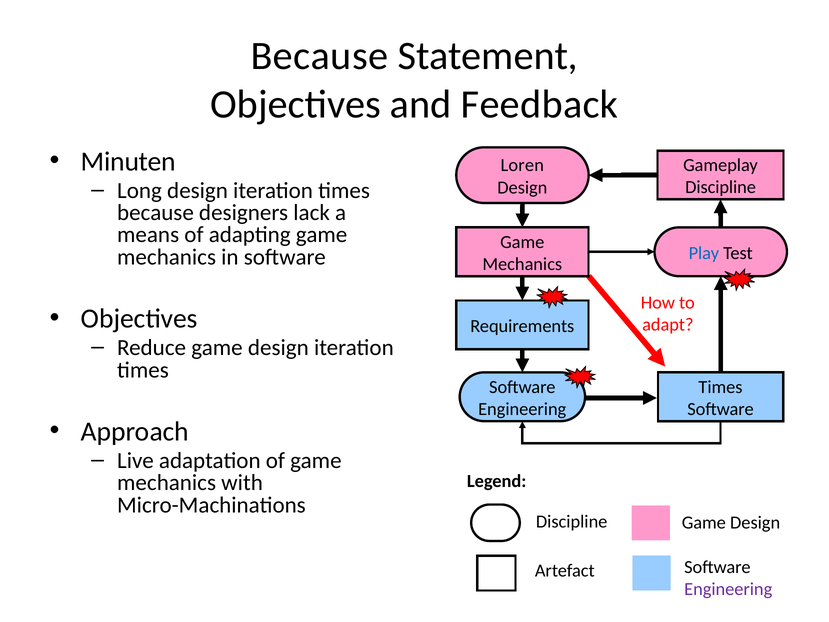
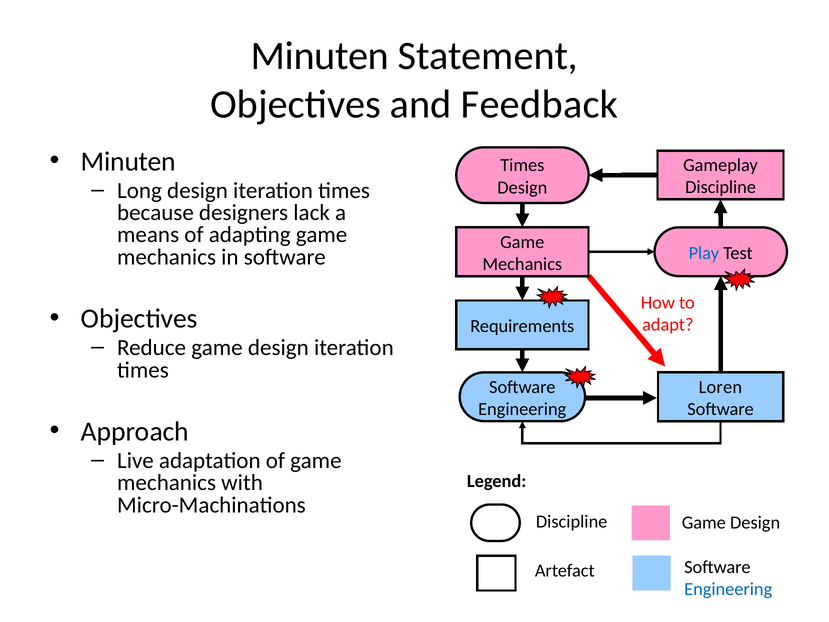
Because at (319, 56): Because -> Minuten
Loren at (522, 165): Loren -> Times
Times at (720, 387): Times -> Loren
Engineering at (728, 589) colour: purple -> blue
